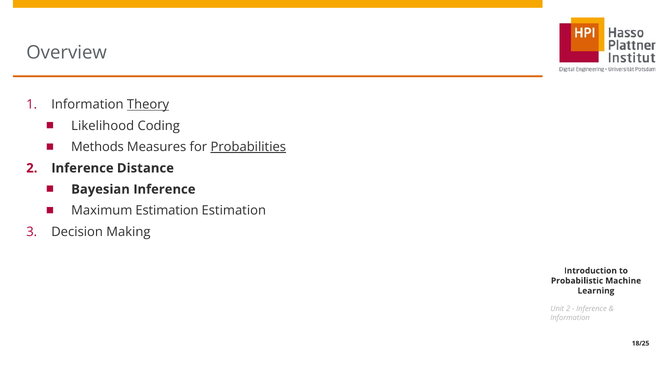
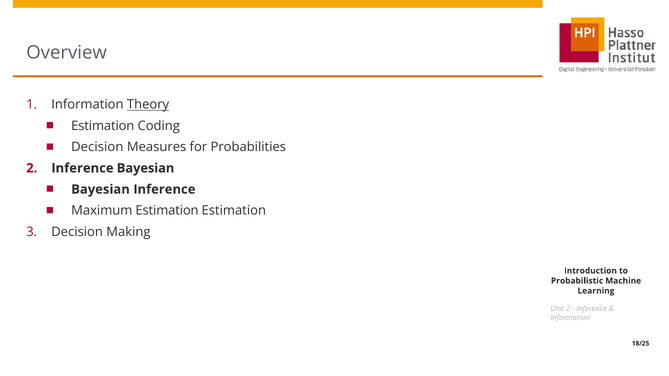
Likelihood at (103, 126): Likelihood -> Estimation
Methods at (97, 147): Methods -> Decision
Probabilities underline: present -> none
Inference Distance: Distance -> Bayesian
